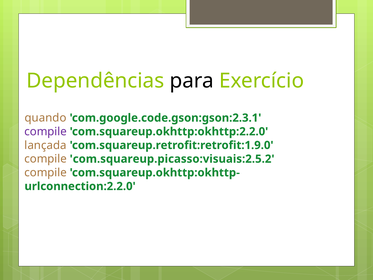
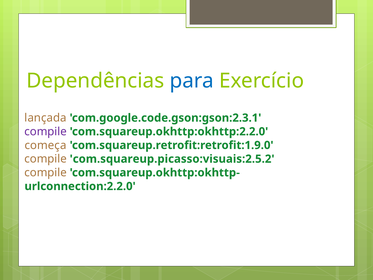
para colour: black -> blue
quando: quando -> lançada
lançada: lançada -> começa
